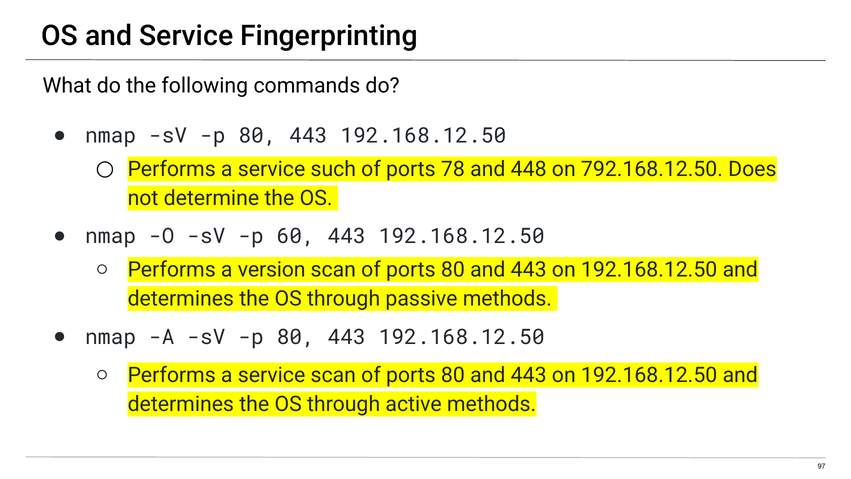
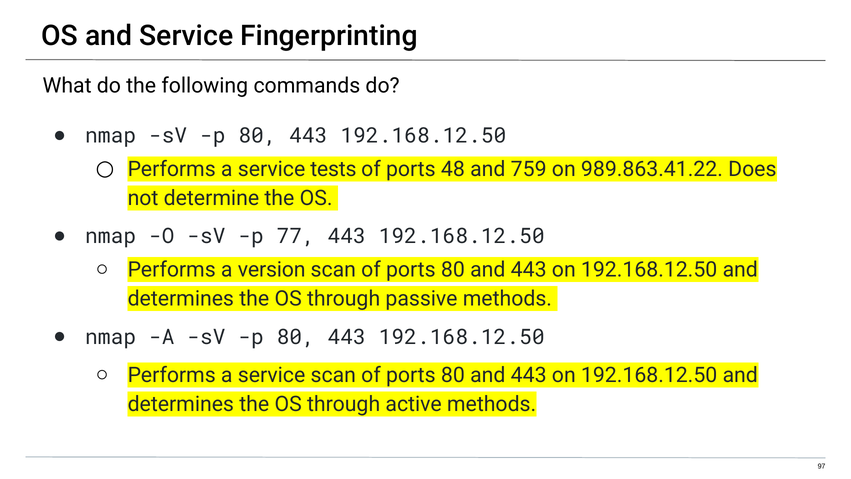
such: such -> tests
78: 78 -> 48
448: 448 -> 759
792.168.12.50: 792.168.12.50 -> 989.863.41.22
60: 60 -> 77
